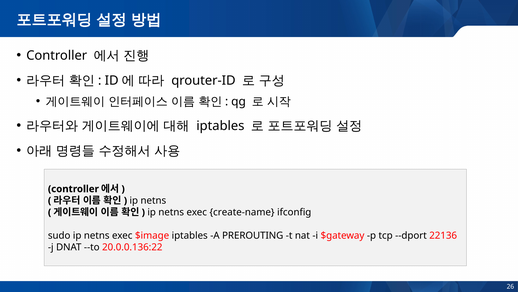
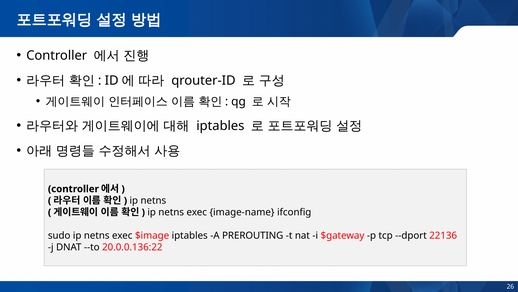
create-name: create-name -> image-name
